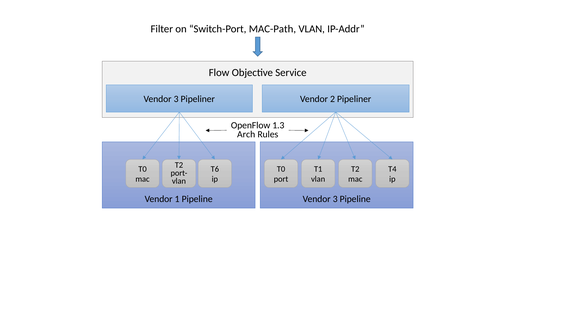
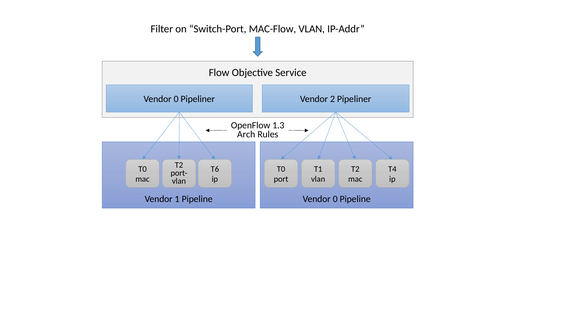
MAC-Path: MAC-Path -> MAC-Flow
3 at (176, 99): 3 -> 0
3 at (335, 199): 3 -> 0
